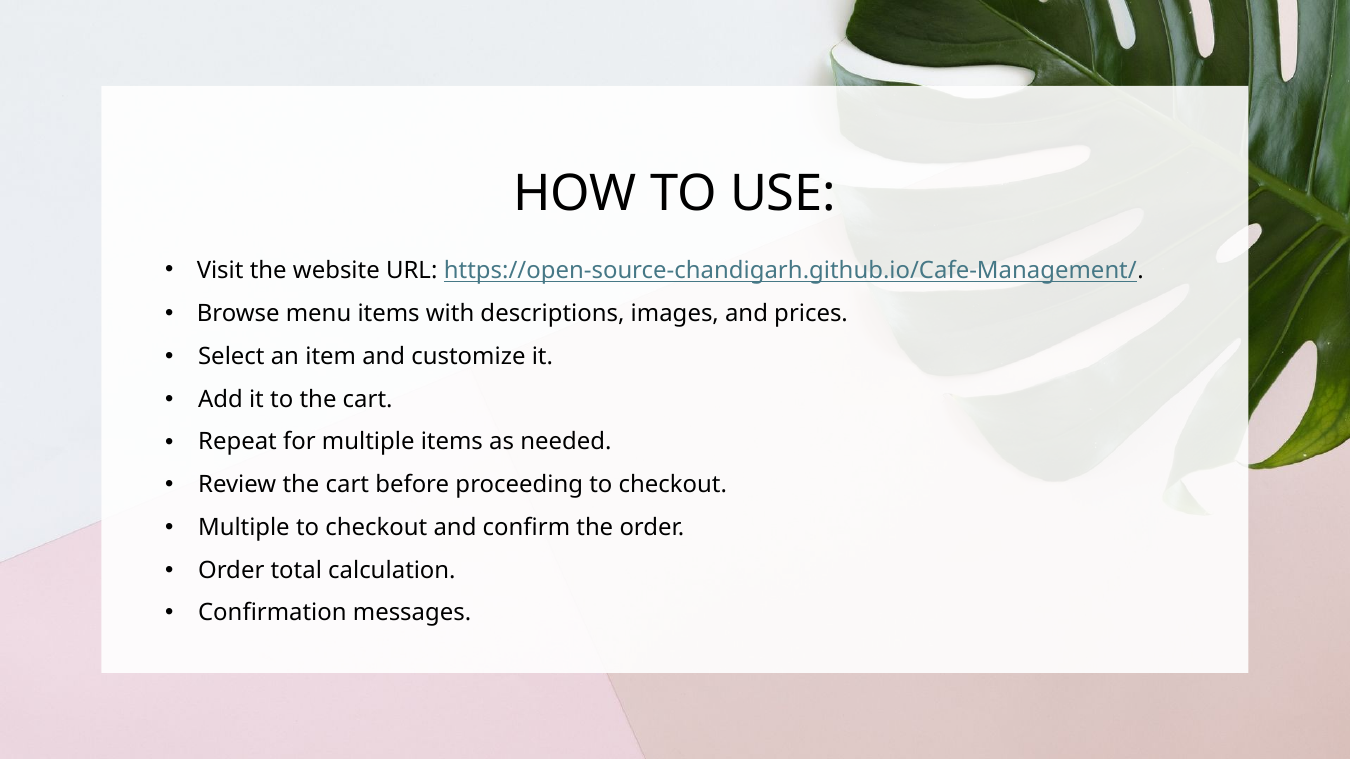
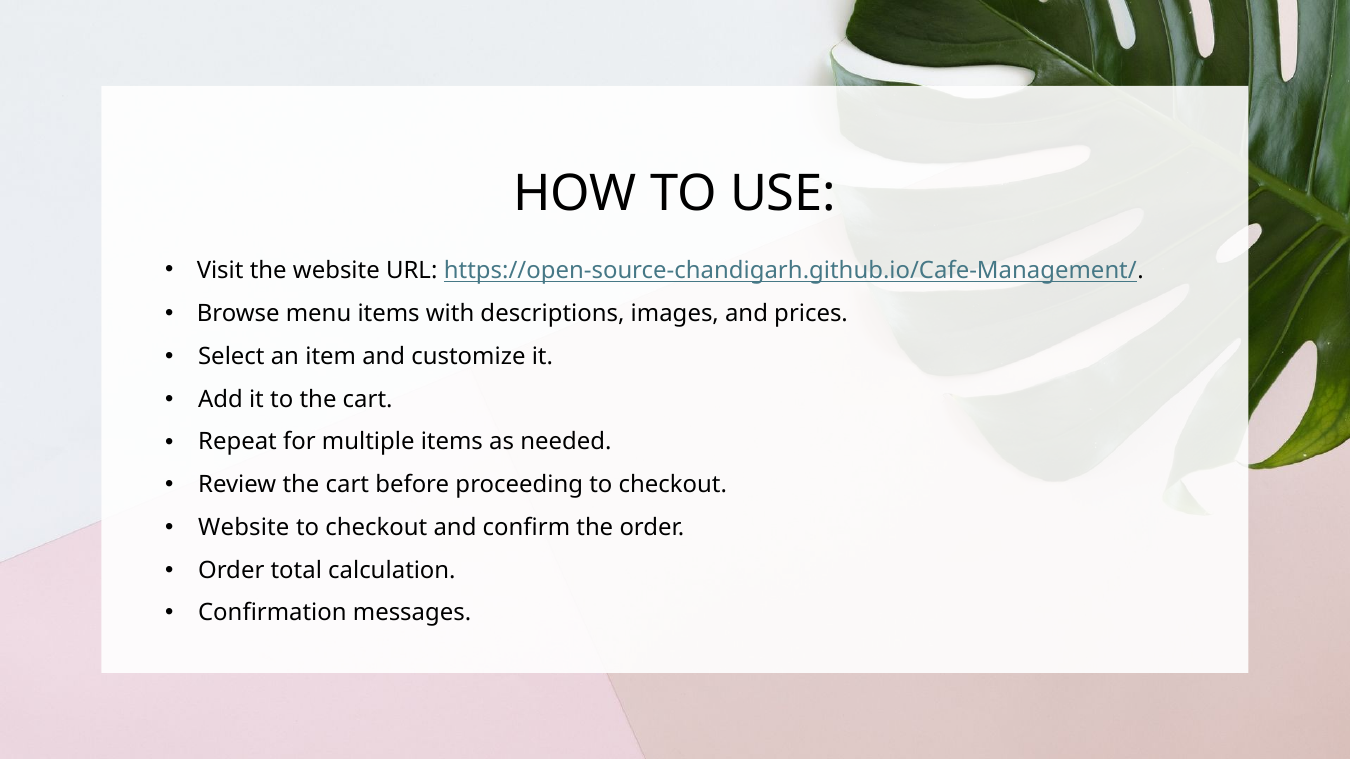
Multiple at (244, 528): Multiple -> Website
